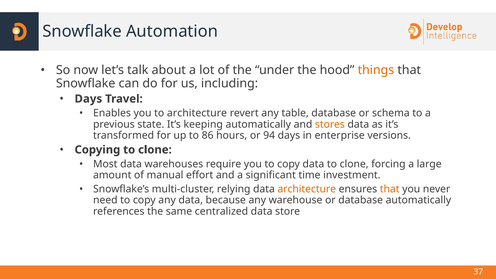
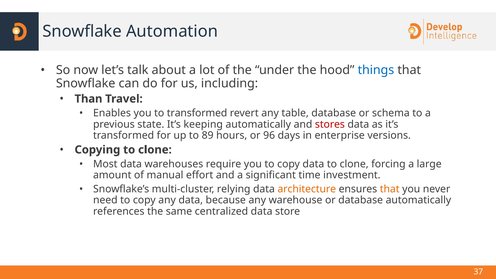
things colour: orange -> blue
Days at (88, 99): Days -> Than
to architecture: architecture -> transformed
stores colour: orange -> red
86: 86 -> 89
94: 94 -> 96
